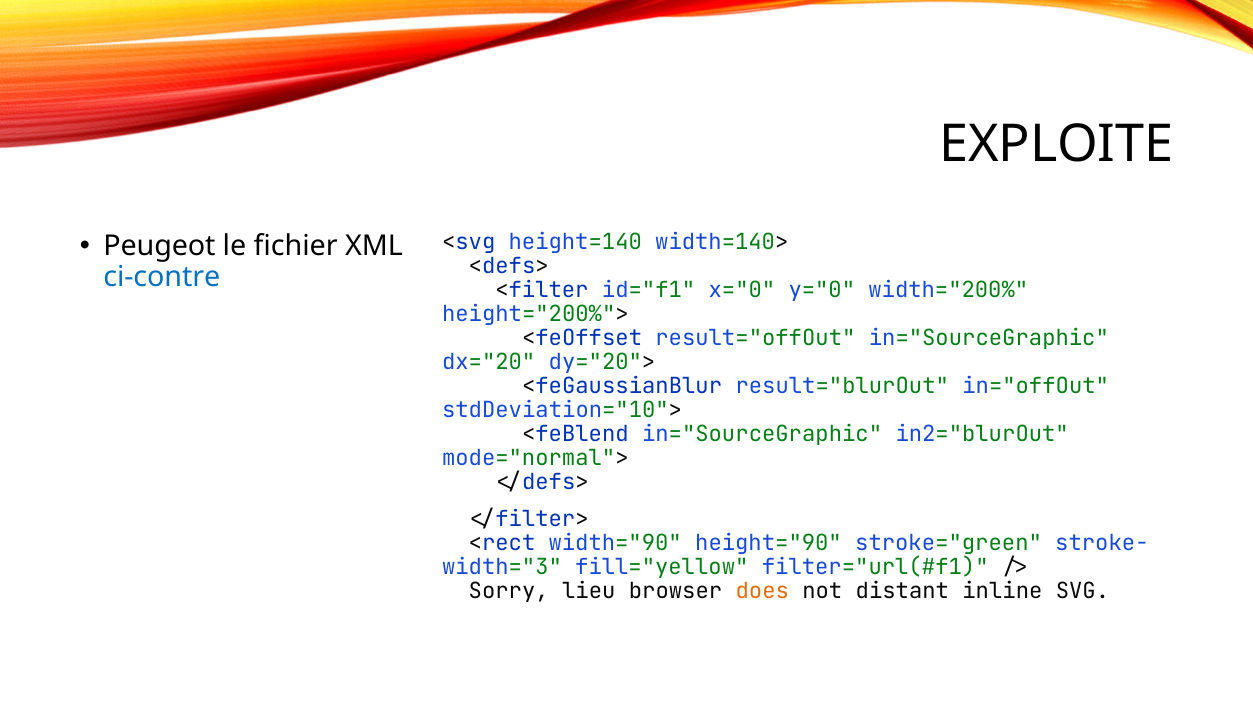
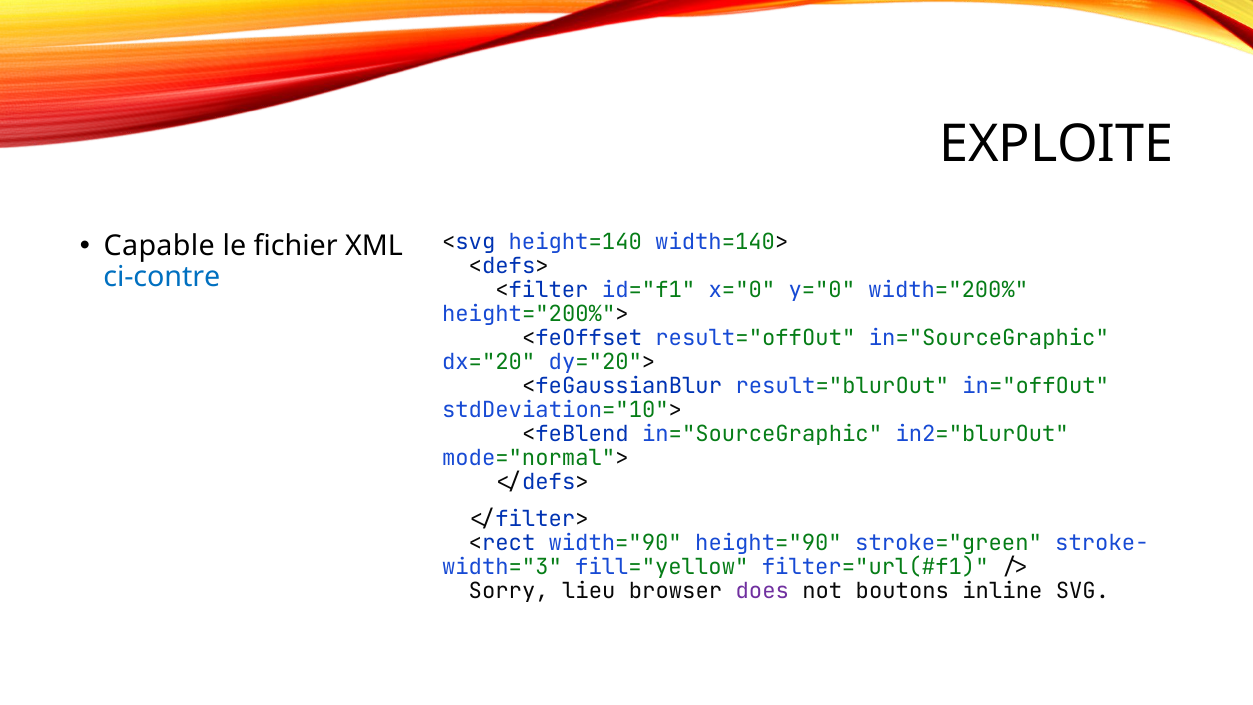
Peugeot: Peugeot -> Capable
does colour: orange -> purple
distant: distant -> boutons
